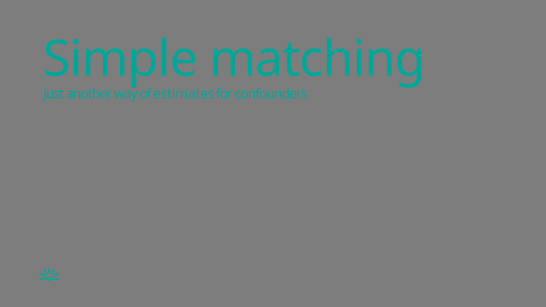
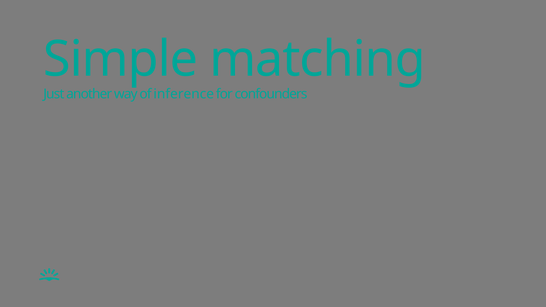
estimates: estimates -> inference
